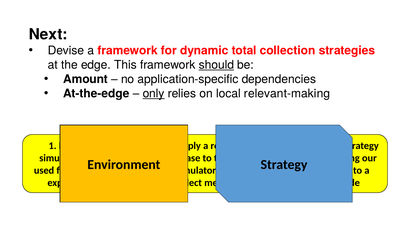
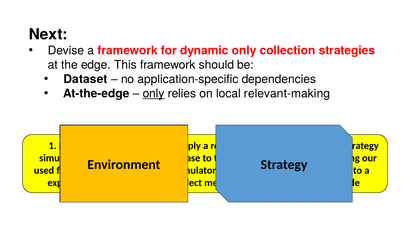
dynamic total: total -> only
should underline: present -> none
Amount: Amount -> Dataset
